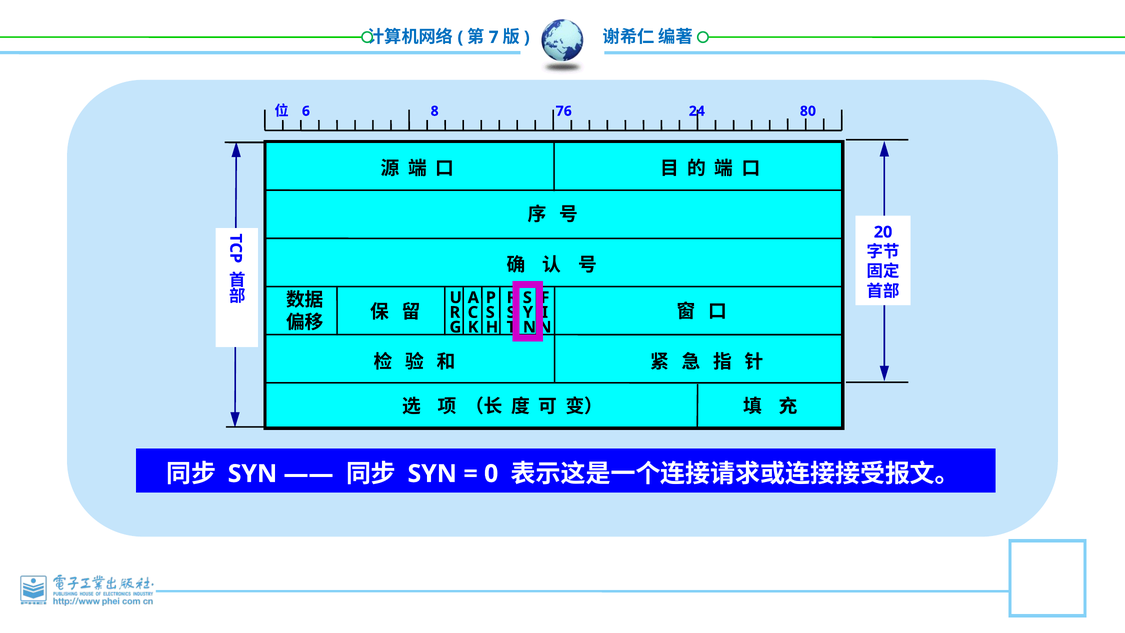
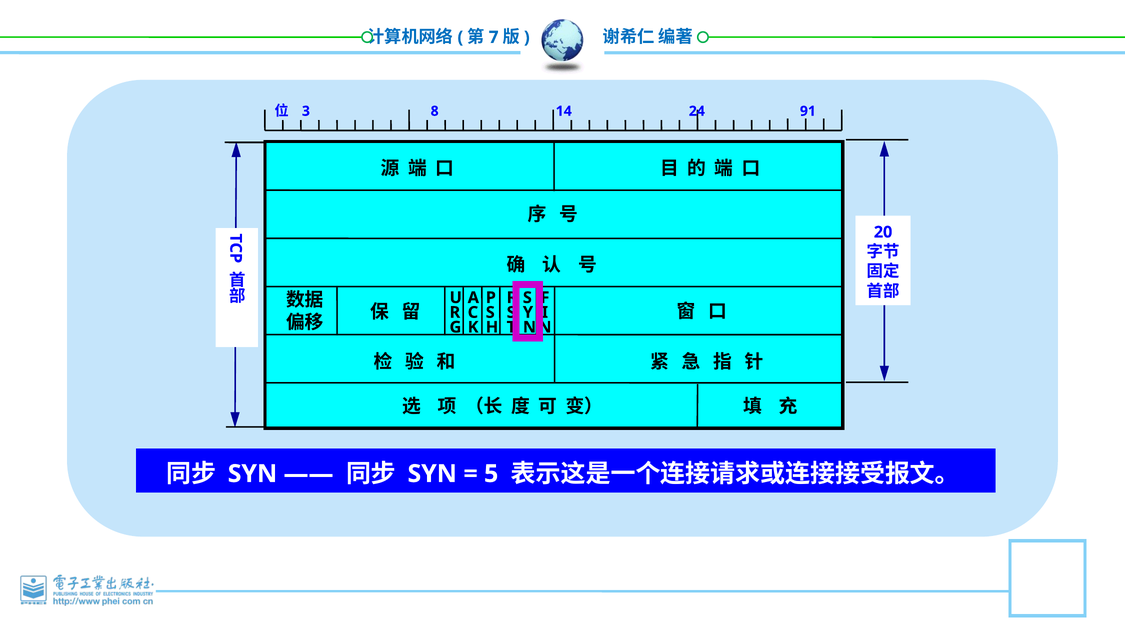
6: 6 -> 3
76: 76 -> 14
80: 80 -> 91
0: 0 -> 5
